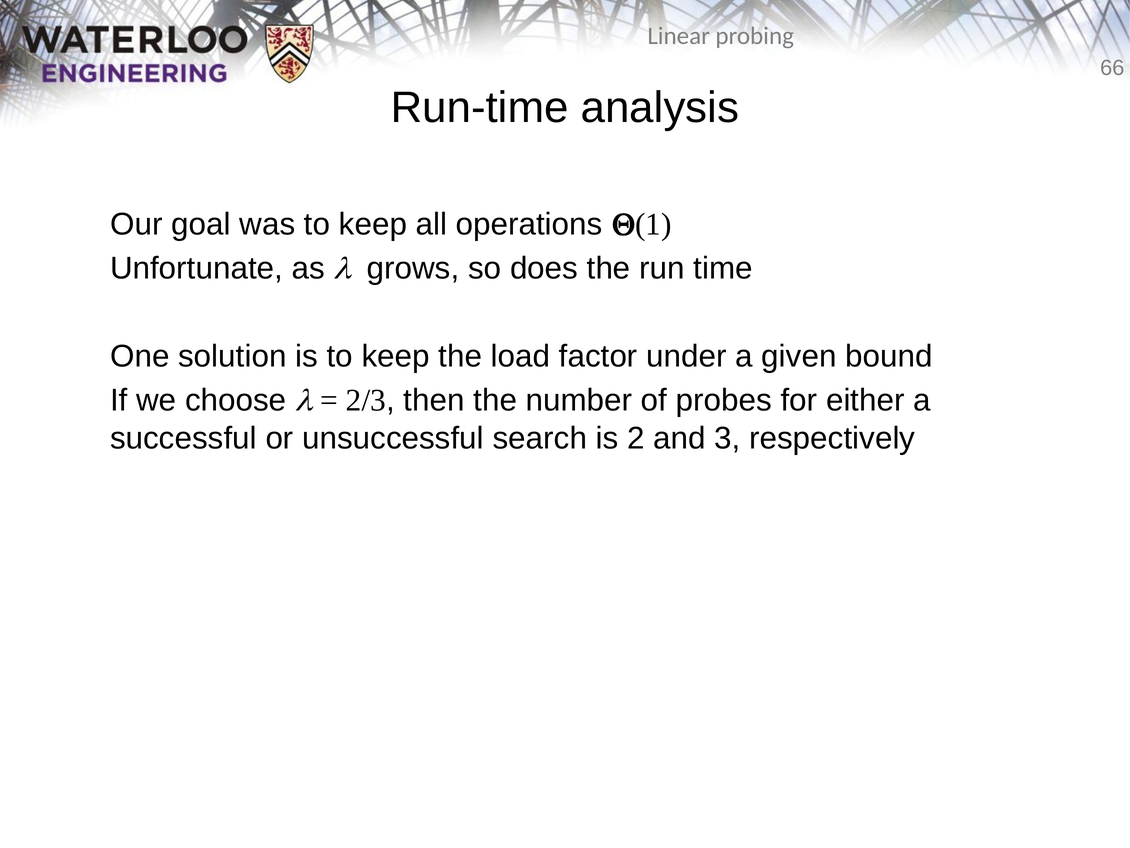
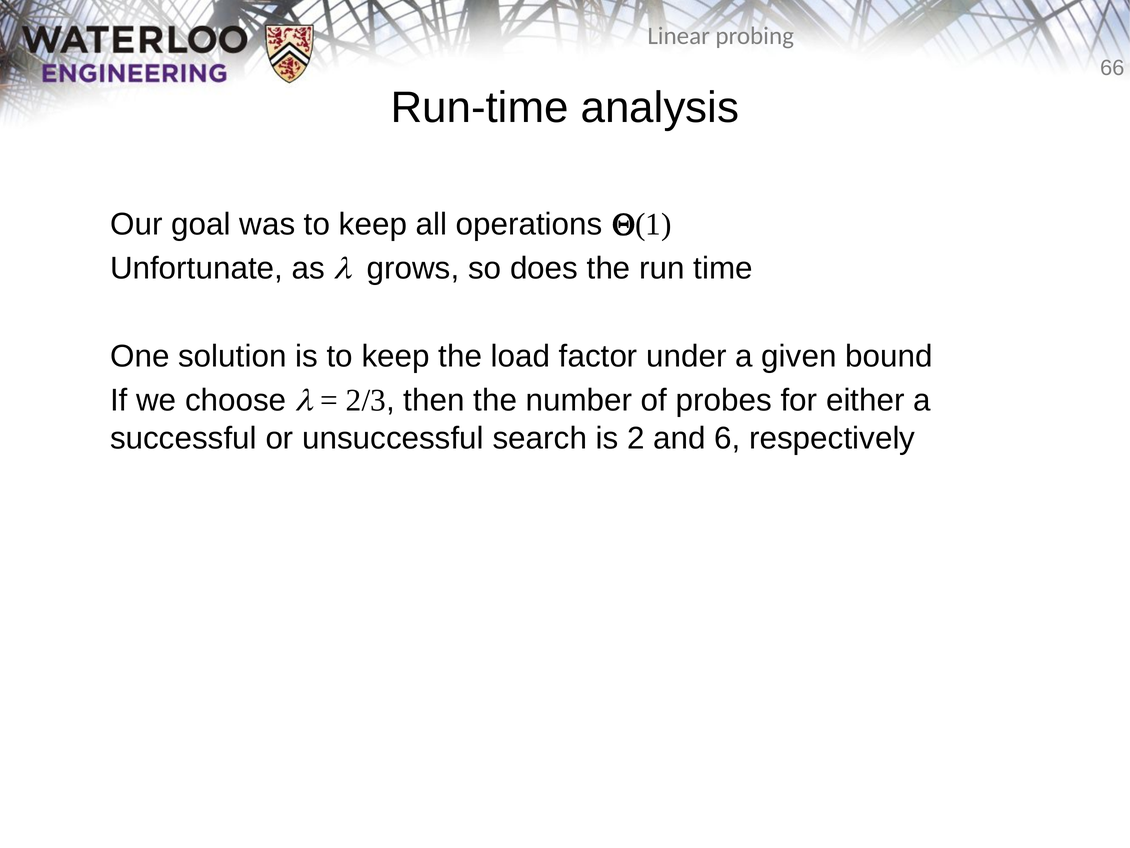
3: 3 -> 6
